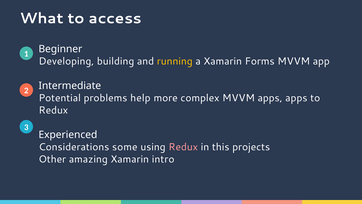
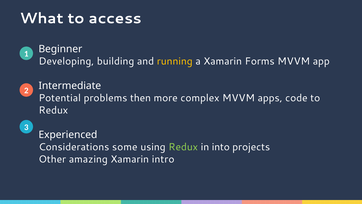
help: help -> then
apps apps: apps -> code
Redux at (183, 147) colour: pink -> light green
this: this -> into
